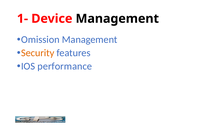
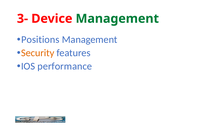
1-: 1- -> 3-
Management at (117, 19) colour: black -> green
Omission: Omission -> Positions
